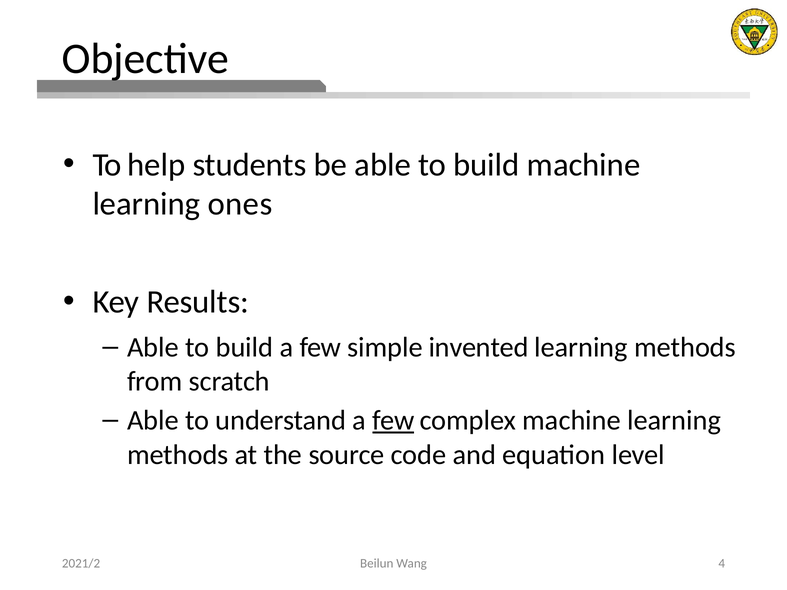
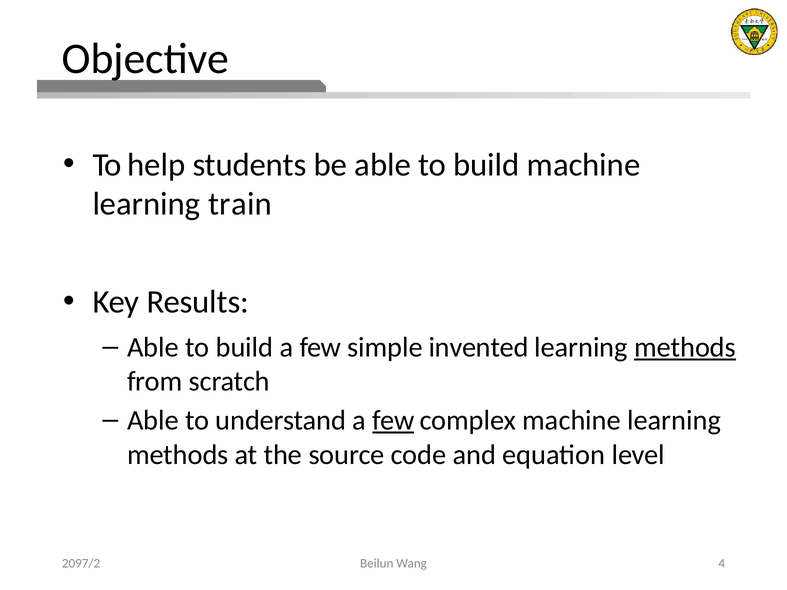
ones: ones -> train
methods at (685, 347) underline: none -> present
2021/2: 2021/2 -> 2097/2
